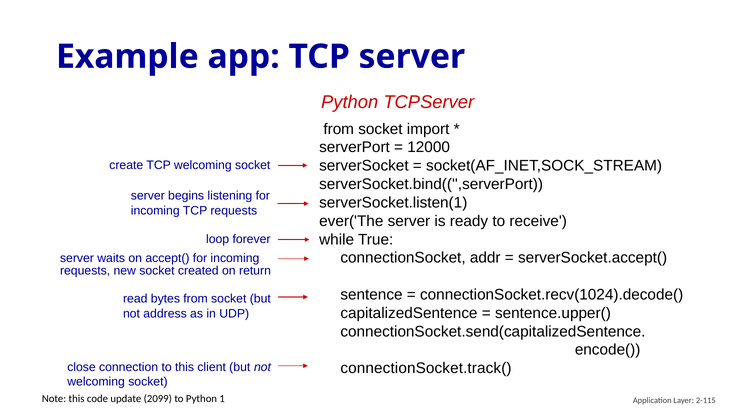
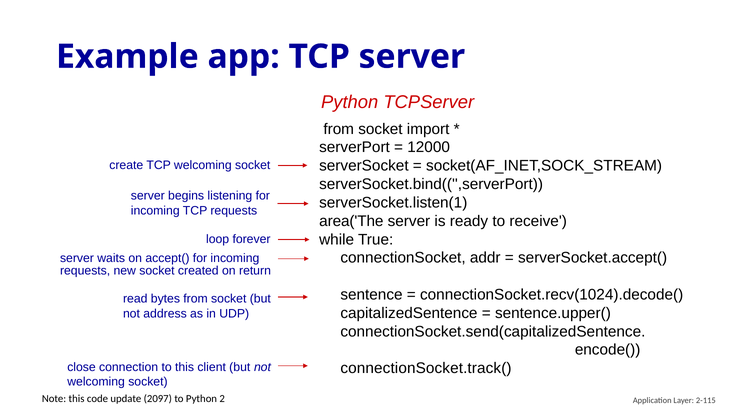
ever('The: ever('The -> area('The
2099: 2099 -> 2097
1: 1 -> 2
